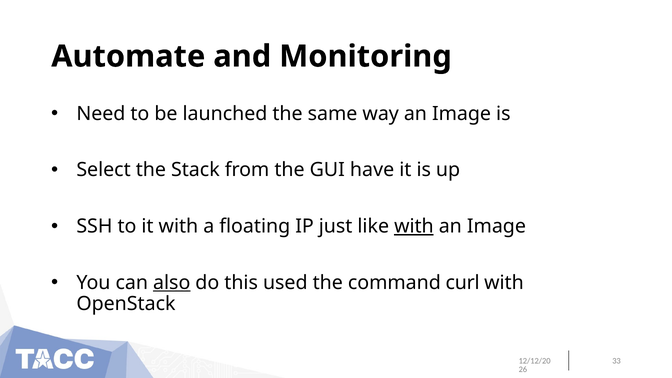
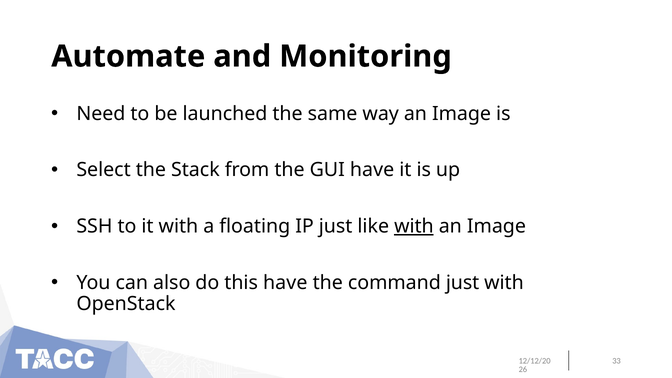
also underline: present -> none
this used: used -> have
command curl: curl -> just
